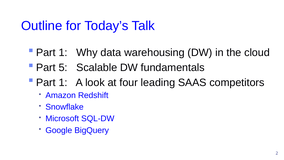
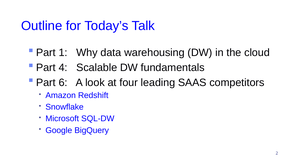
5: 5 -> 4
1 at (63, 82): 1 -> 6
